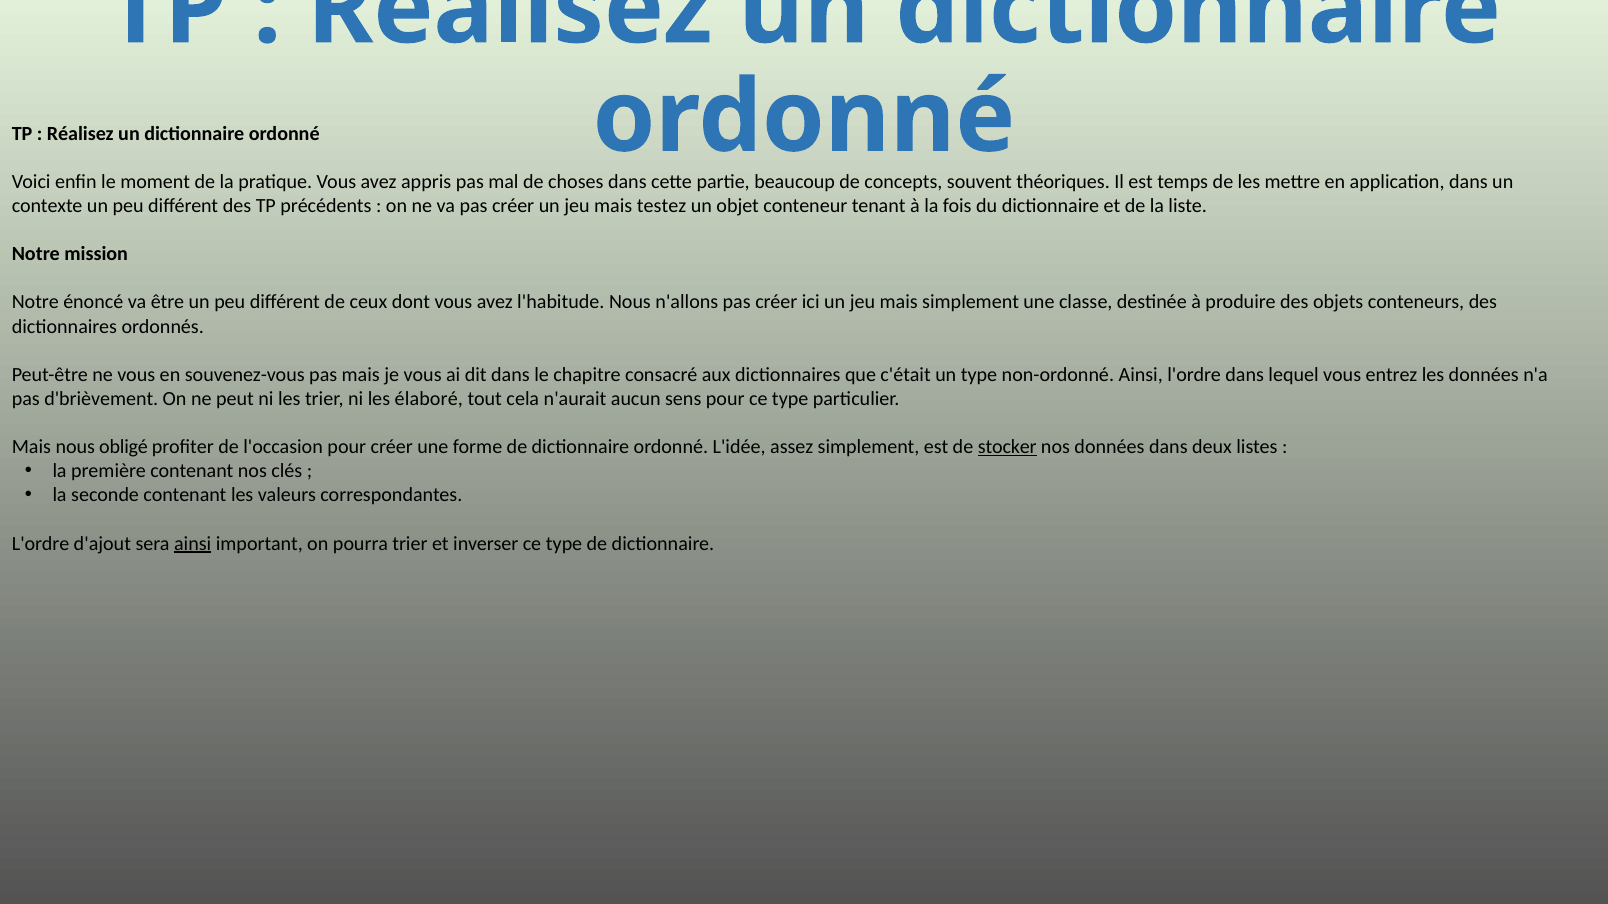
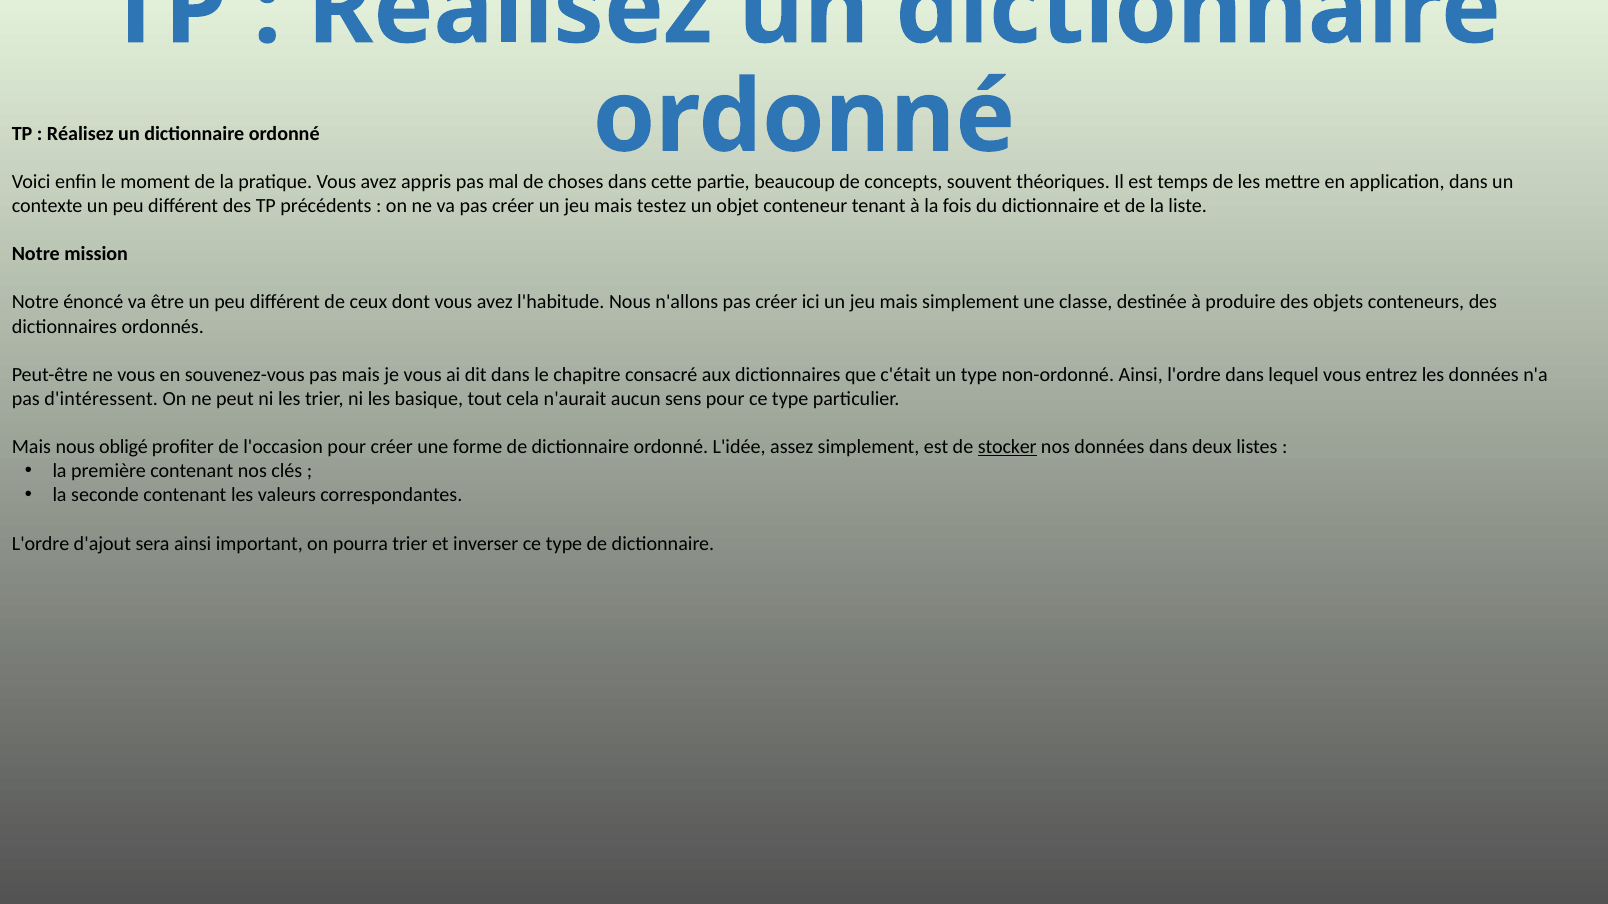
d'brièvement: d'brièvement -> d'intéressent
élaboré: élaboré -> basique
ainsi at (193, 544) underline: present -> none
